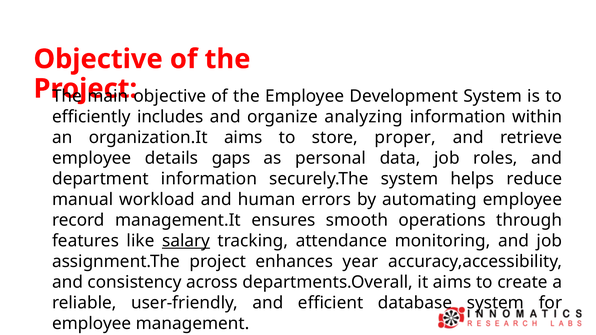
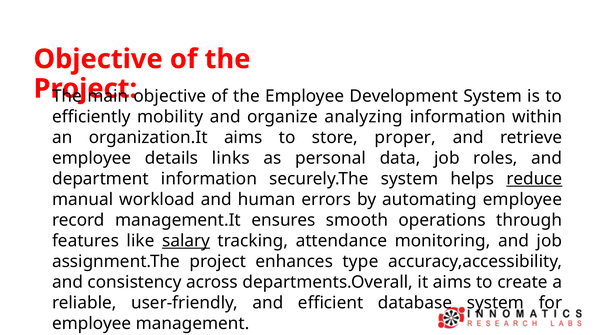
includes: includes -> mobility
gaps: gaps -> links
reduce underline: none -> present
year: year -> type
